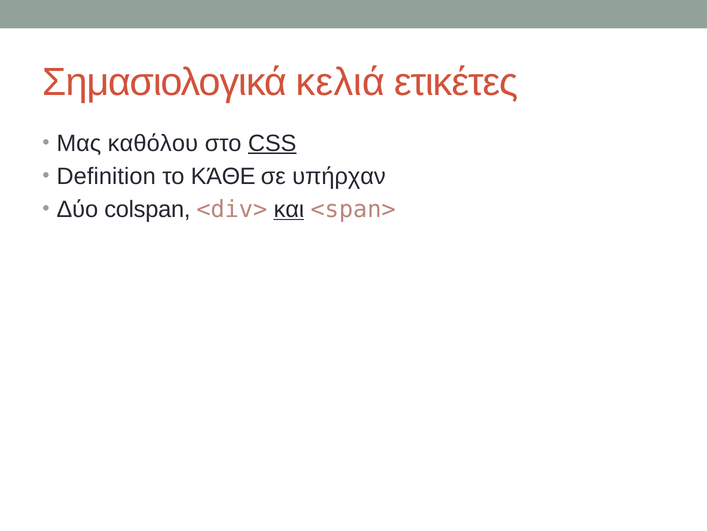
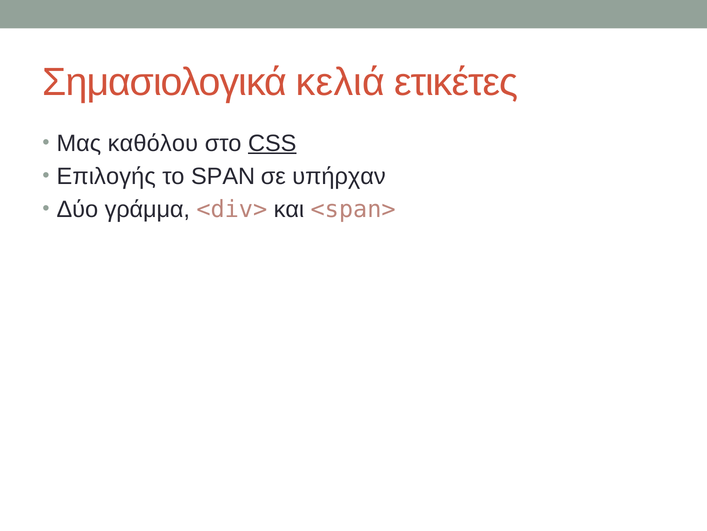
Definition: Definition -> Επιλογής
ΚΆΘΕ: ΚΆΘΕ -> SPAN
colspan: colspan -> γράμμα
και underline: present -> none
